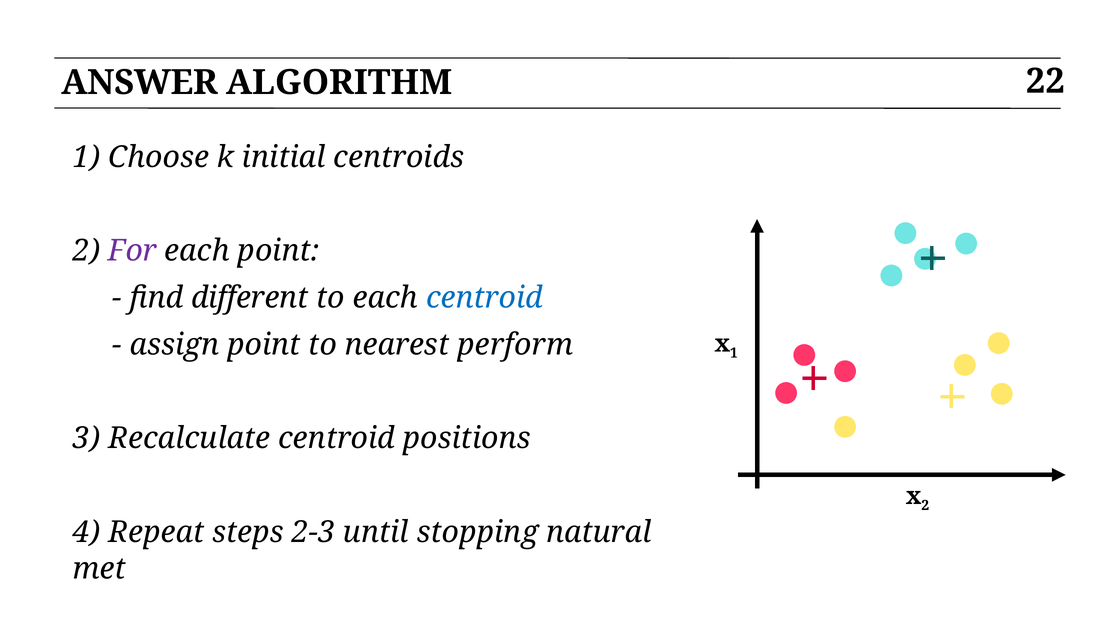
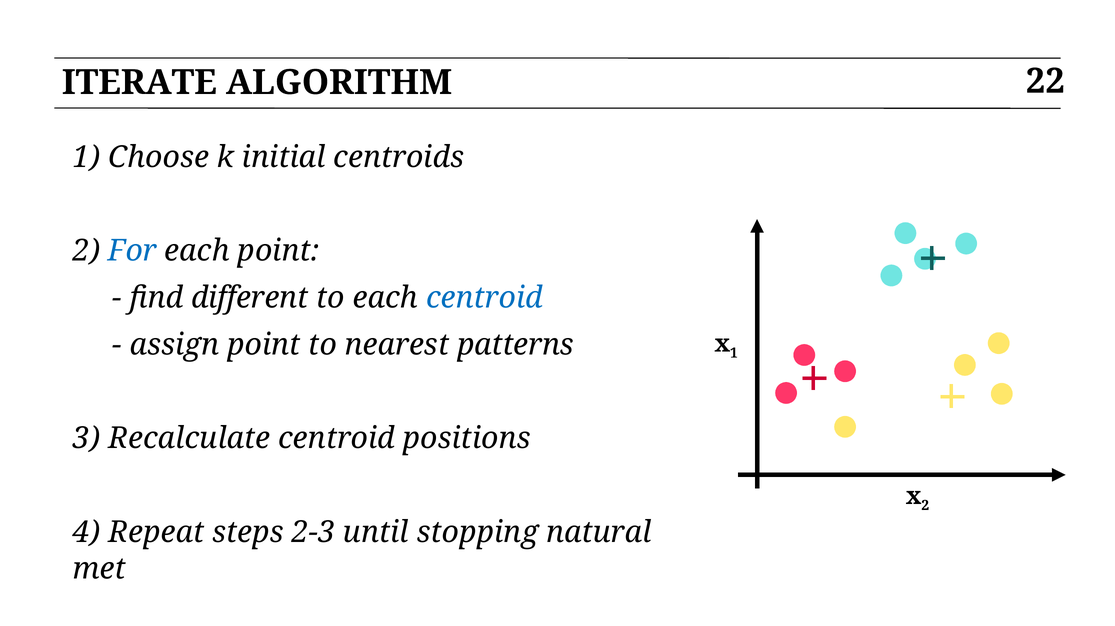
ANSWER: ANSWER -> ITERATE
For colour: purple -> blue
perform: perform -> patterns
